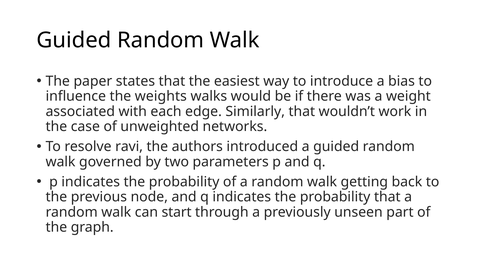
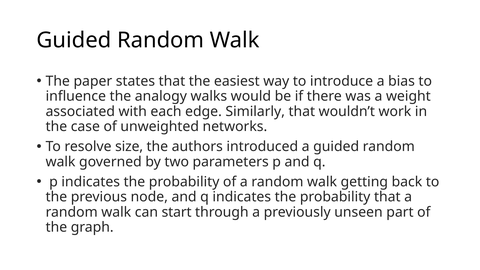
weights: weights -> analogy
ravi: ravi -> size
